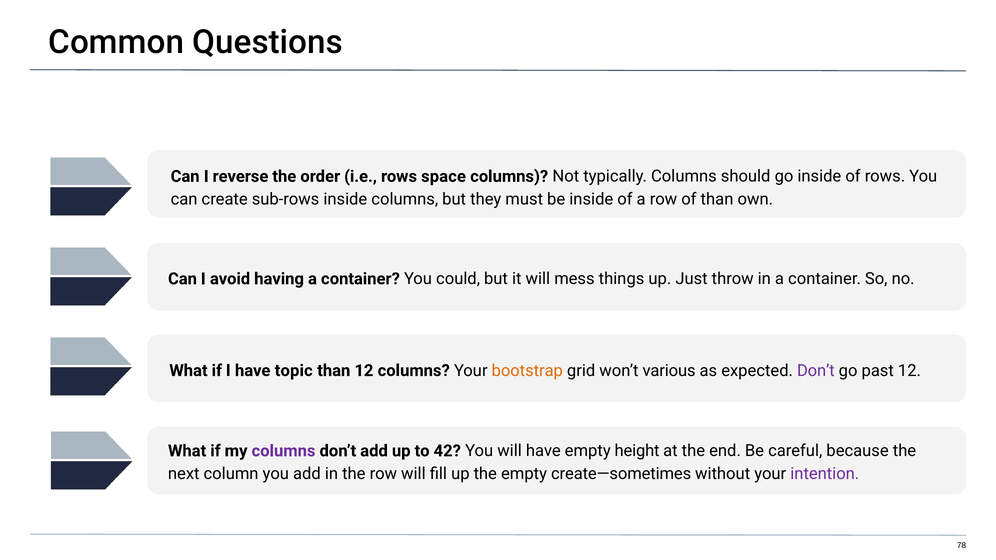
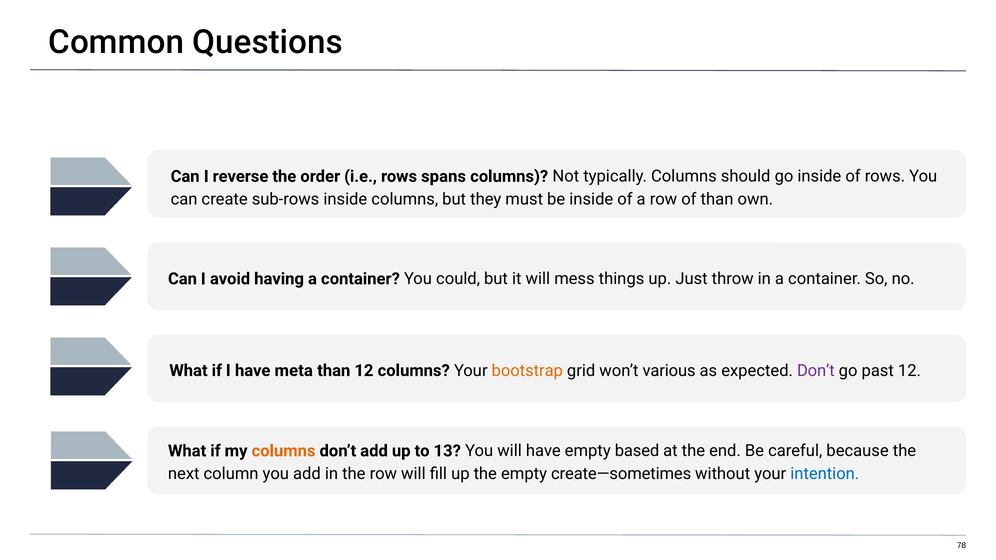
space: space -> spans
topic: topic -> meta
columns at (284, 451) colour: purple -> orange
42: 42 -> 13
height: height -> based
intention colour: purple -> blue
